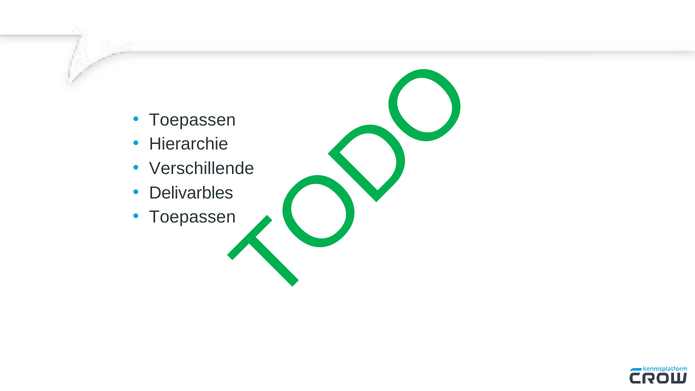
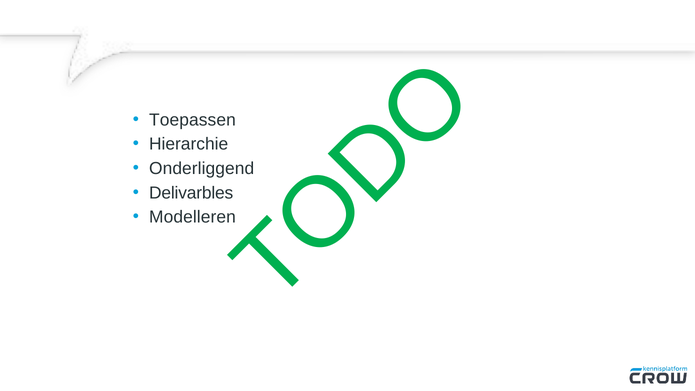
Verschillende: Verschillende -> Onderliggend
Toepassen at (192, 217): Toepassen -> Modelleren
